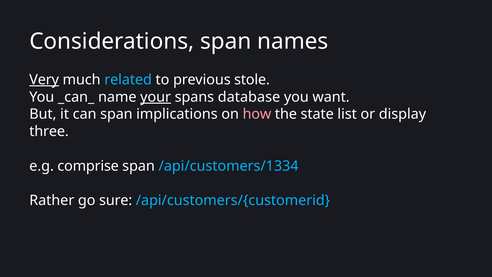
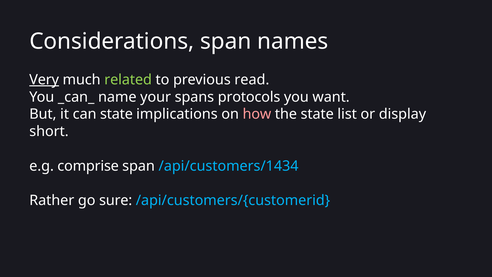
related colour: light blue -> light green
stole: stole -> read
your underline: present -> none
database: database -> protocols
can span: span -> state
three: three -> short
/api/customers/1334: /api/customers/1334 -> /api/customers/1434
